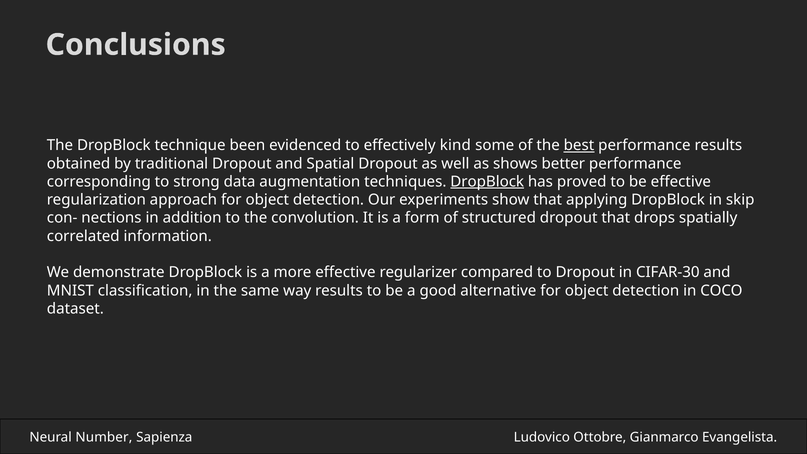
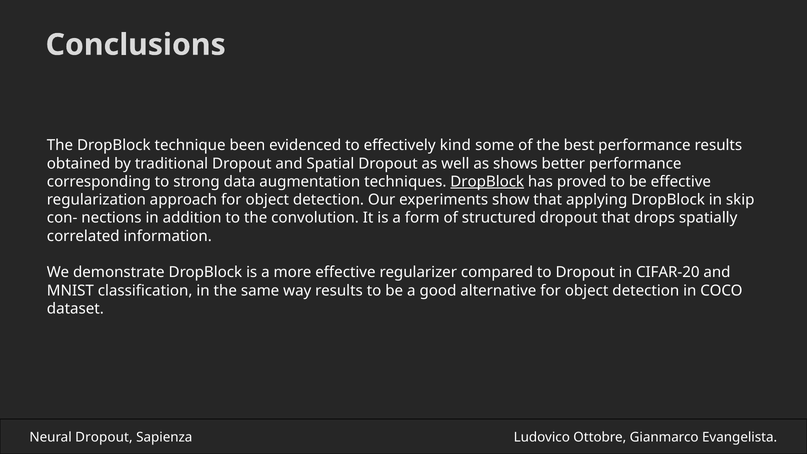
best underline: present -> none
CIFAR-30: CIFAR-30 -> CIFAR-20
Neural Number: Number -> Dropout
